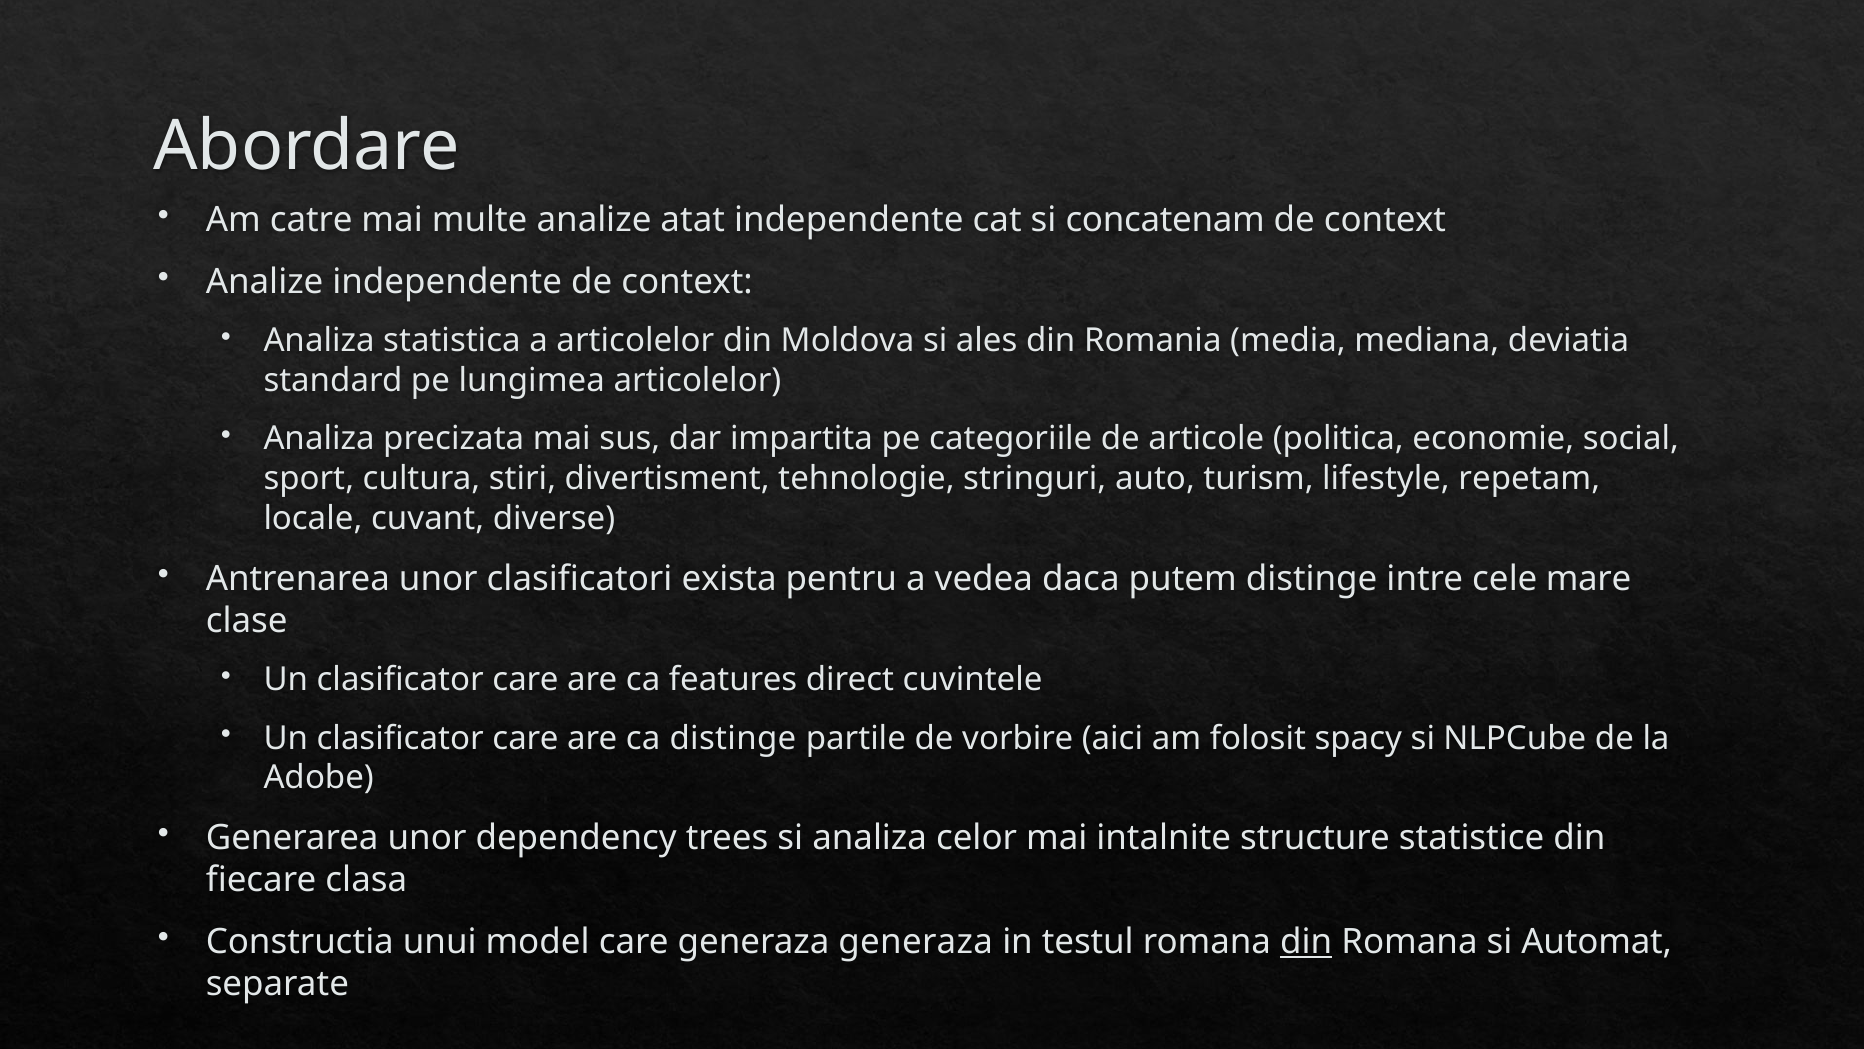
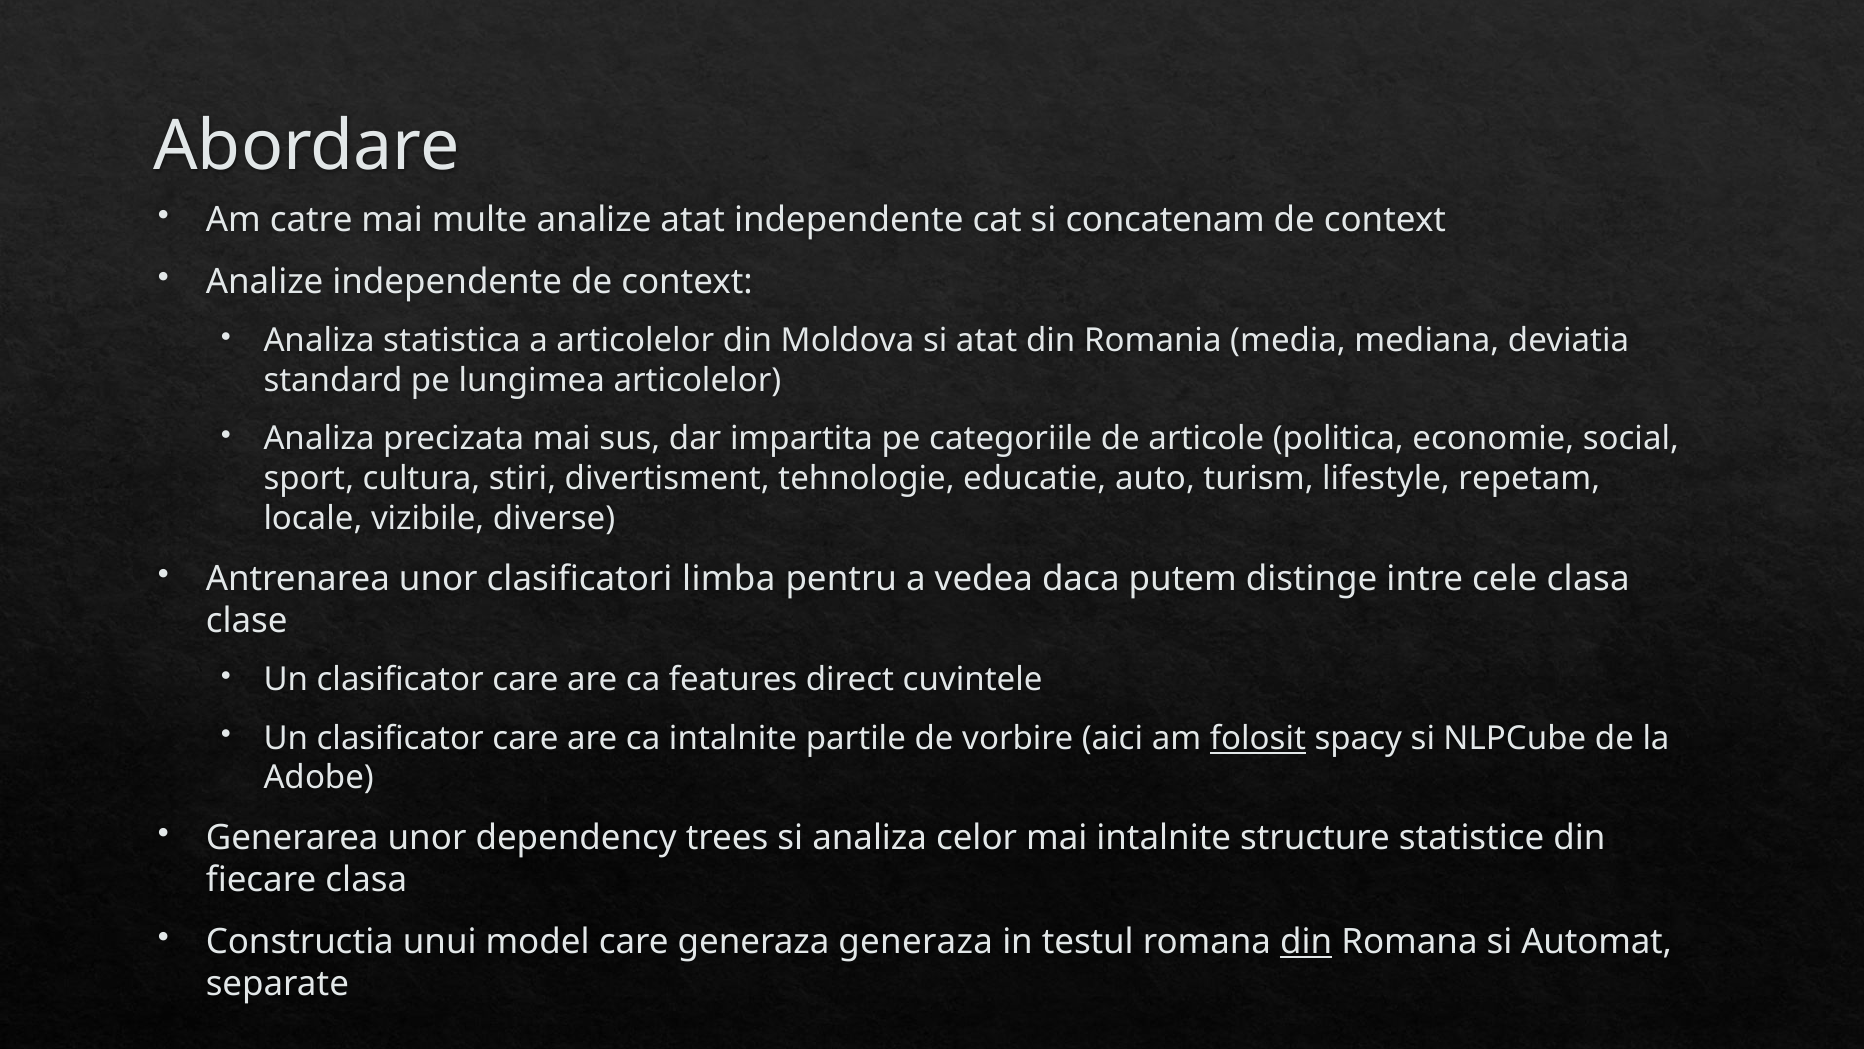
si ales: ales -> atat
stringuri: stringuri -> educatie
cuvant: cuvant -> vizibile
exista: exista -> limba
cele mare: mare -> clasa
ca distinge: distinge -> intalnite
folosit underline: none -> present
